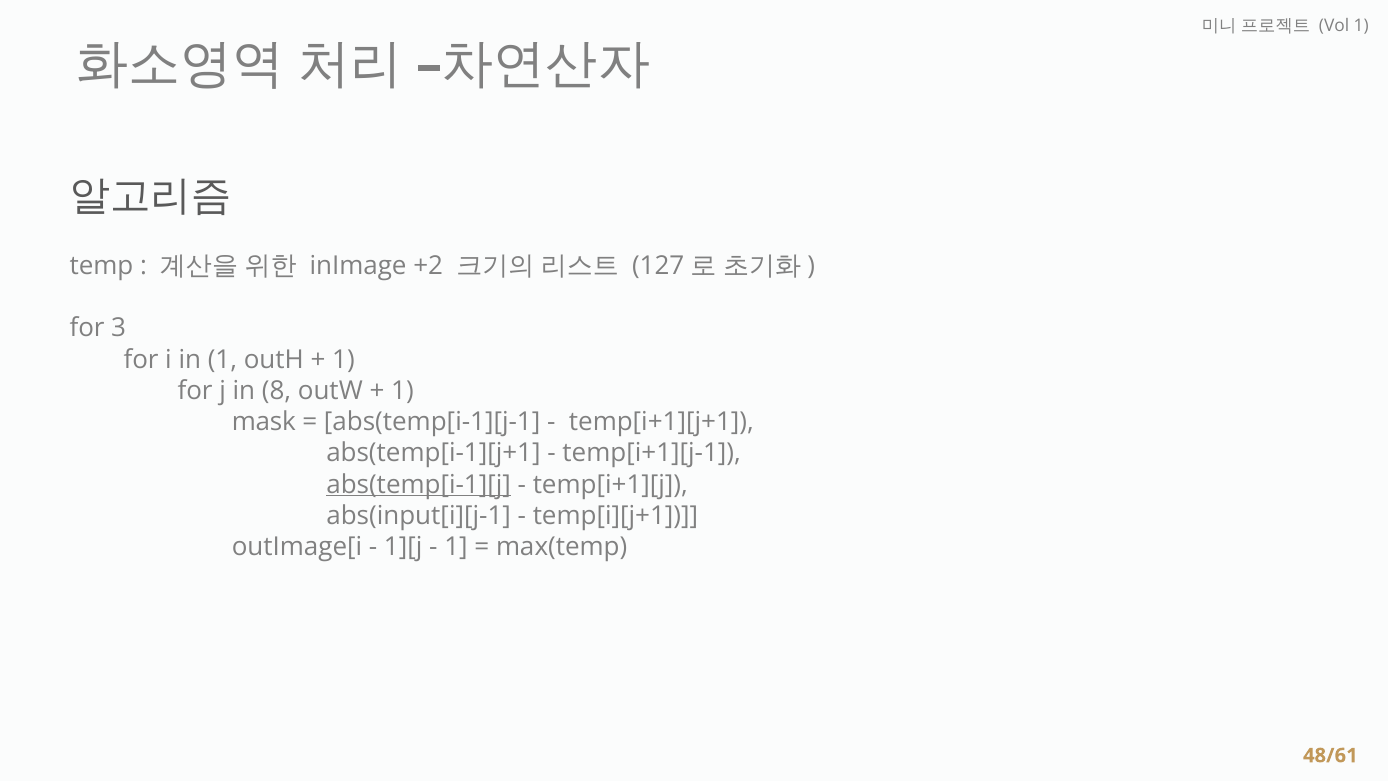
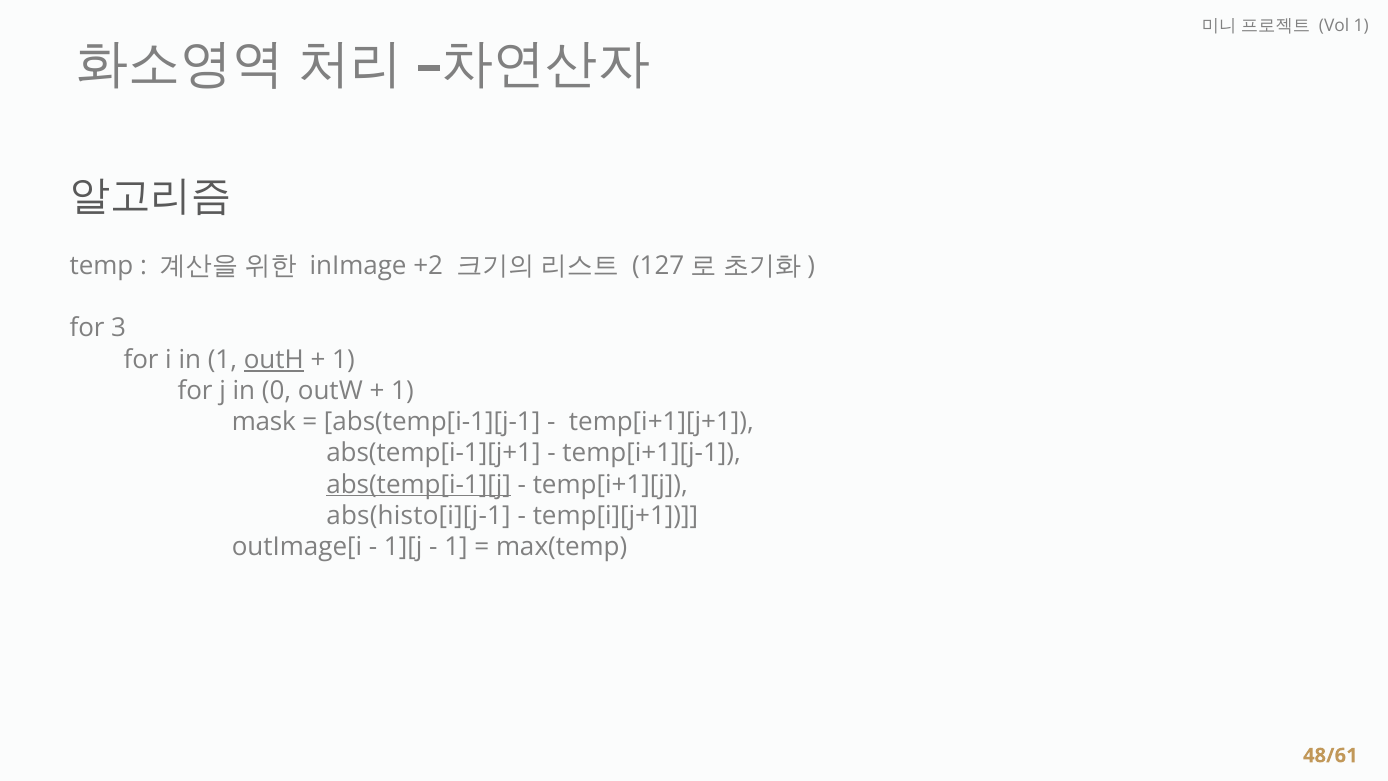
outH underline: none -> present
8: 8 -> 0
abs(input[i][j-1: abs(input[i][j-1 -> abs(histo[i][j-1
